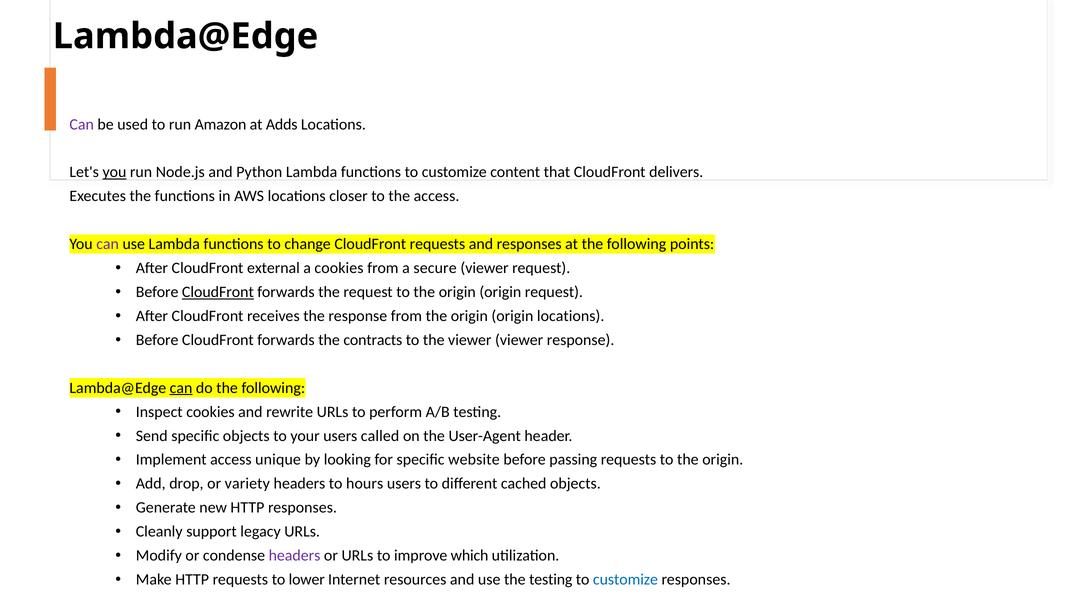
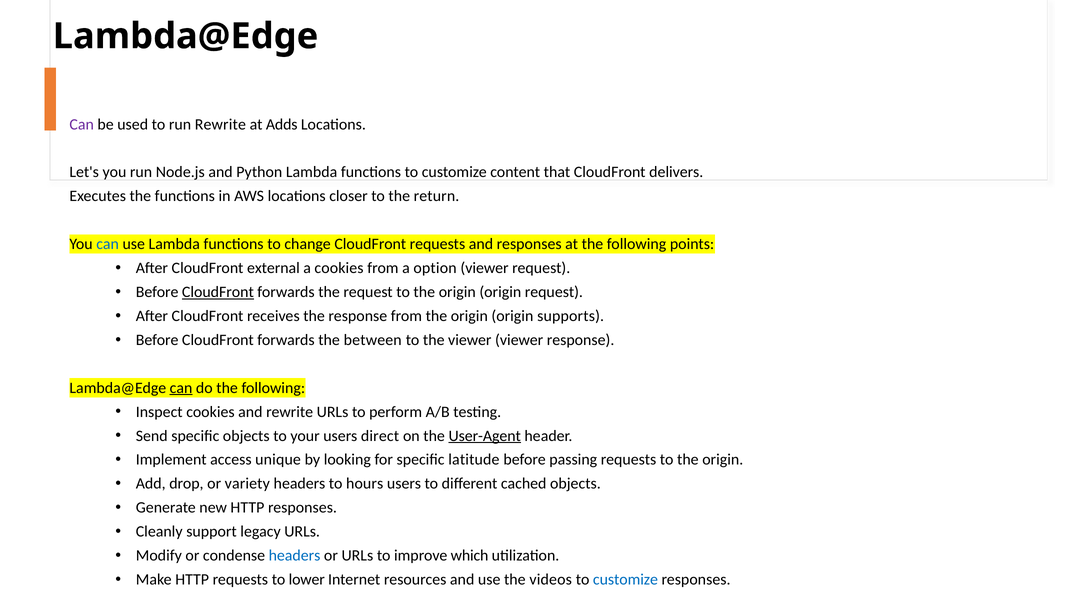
run Amazon: Amazon -> Rewrite
you at (114, 172) underline: present -> none
the access: access -> return
can at (108, 244) colour: purple -> blue
secure: secure -> option
origin locations: locations -> supports
contracts: contracts -> between
called: called -> direct
User-Agent underline: none -> present
website: website -> latitude
headers at (295, 556) colour: purple -> blue
the testing: testing -> videos
